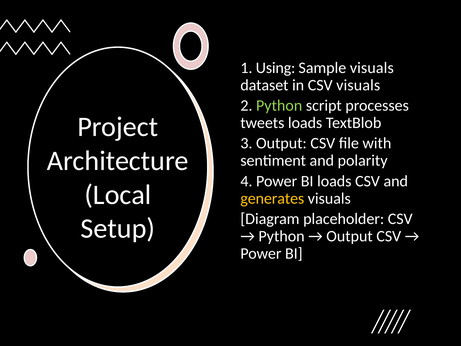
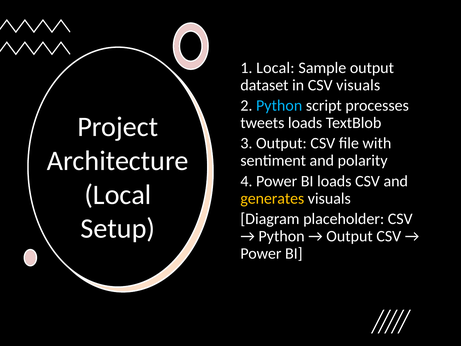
1 Using: Using -> Local
Sample visuals: visuals -> output
Python at (279, 106) colour: light green -> light blue
